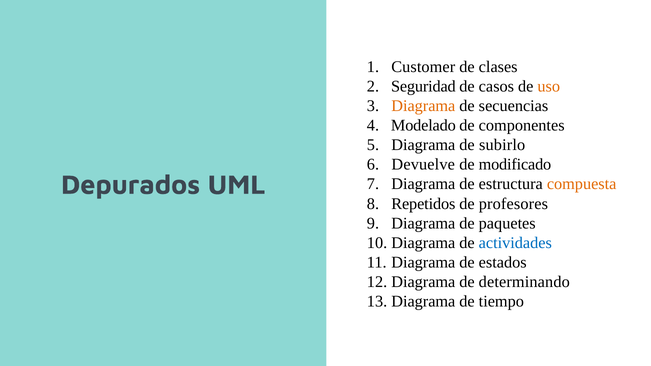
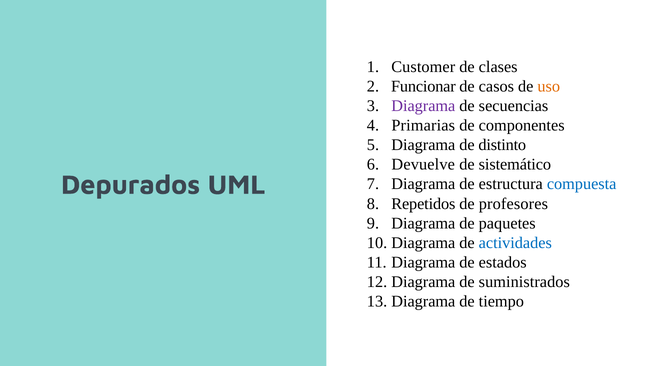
Seguridad: Seguridad -> Funcionar
Diagrama at (423, 106) colour: orange -> purple
Modelado: Modelado -> Primarias
subirlo: subirlo -> distinto
modificado: modificado -> sistemático
compuesta colour: orange -> blue
determinando: determinando -> suministrados
